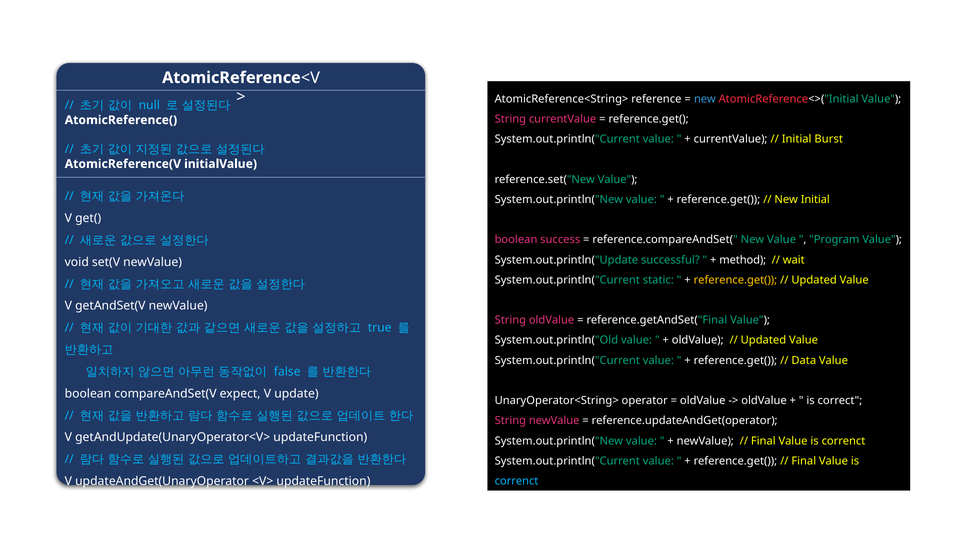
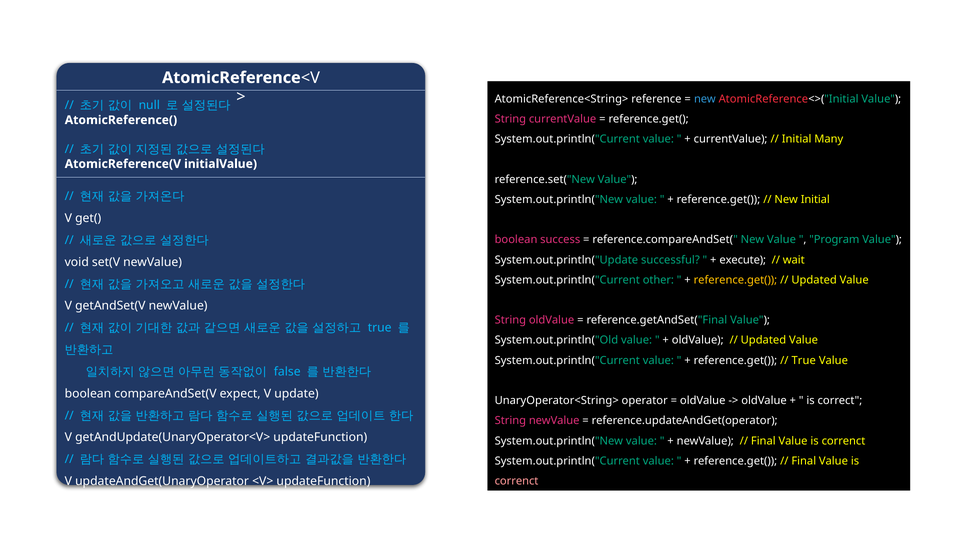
Burst: Burst -> Many
method: method -> execute
static: static -> other
Data at (804, 361): Data -> True
correnct at (517, 481) colour: light blue -> pink
